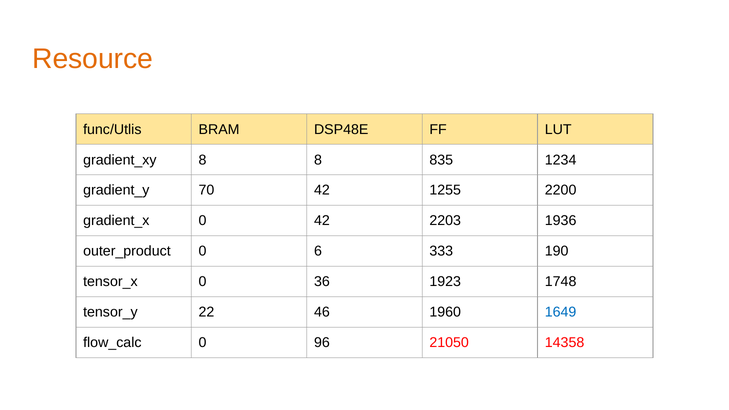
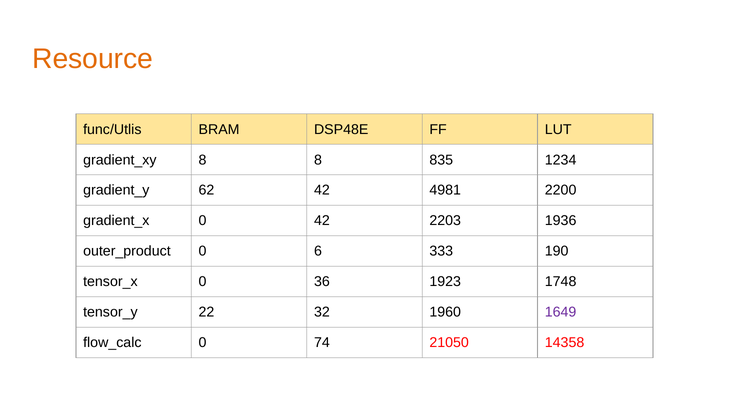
70: 70 -> 62
1255: 1255 -> 4981
46: 46 -> 32
1649 colour: blue -> purple
96: 96 -> 74
